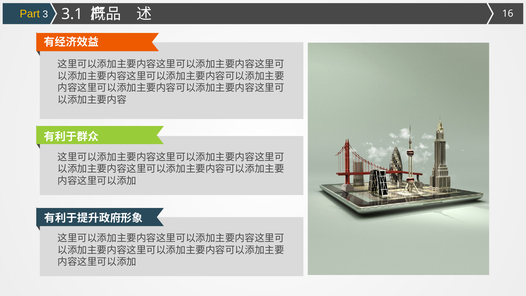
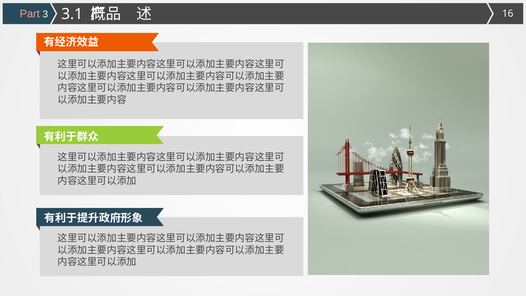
Part colour: yellow -> pink
